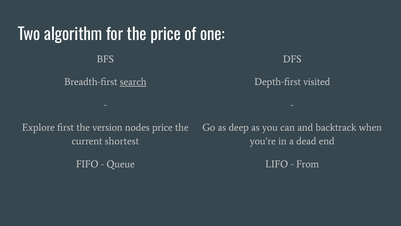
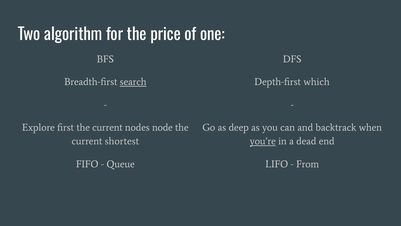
visited: visited -> which
first the version: version -> current
nodes price: price -> node
you’re underline: none -> present
